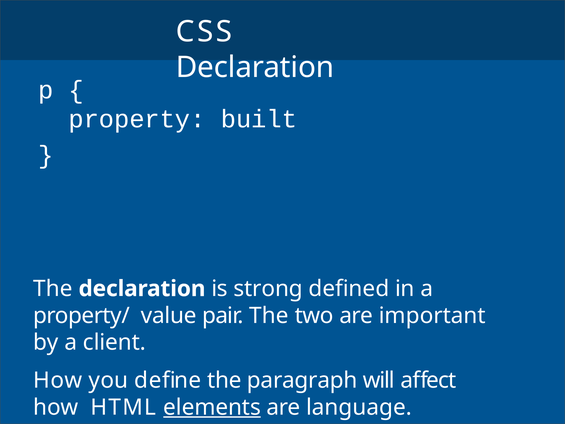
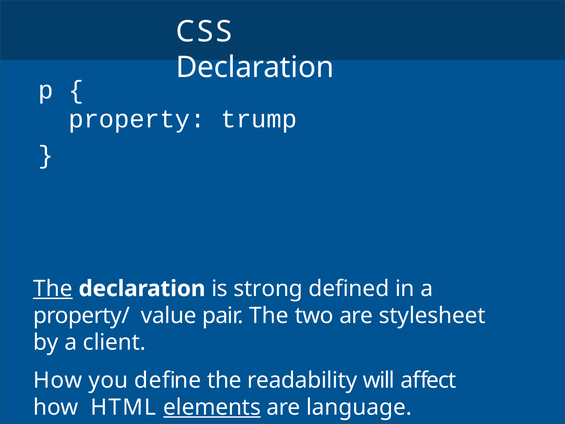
built: built -> trump
The at (53, 289) underline: none -> present
important: important -> stylesheet
paragraph: paragraph -> readability
